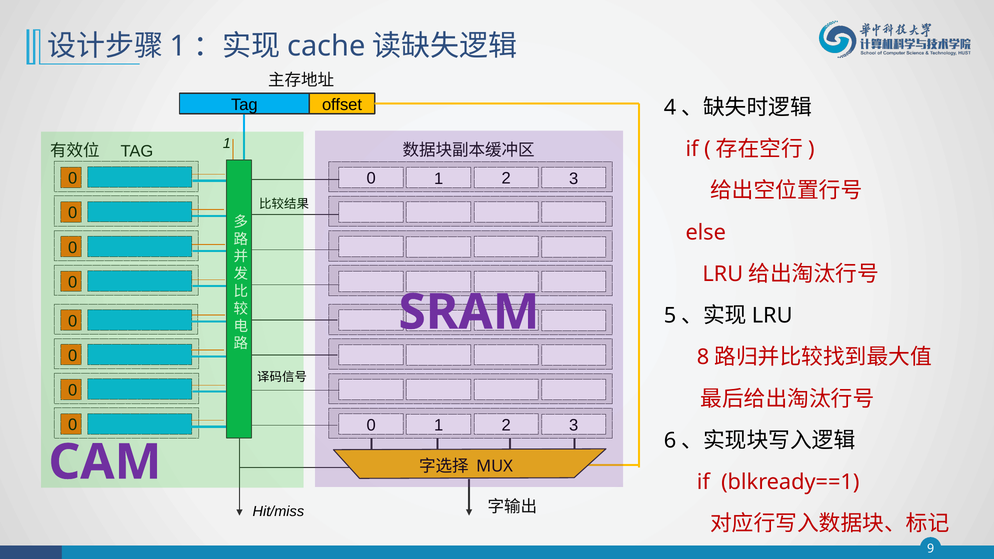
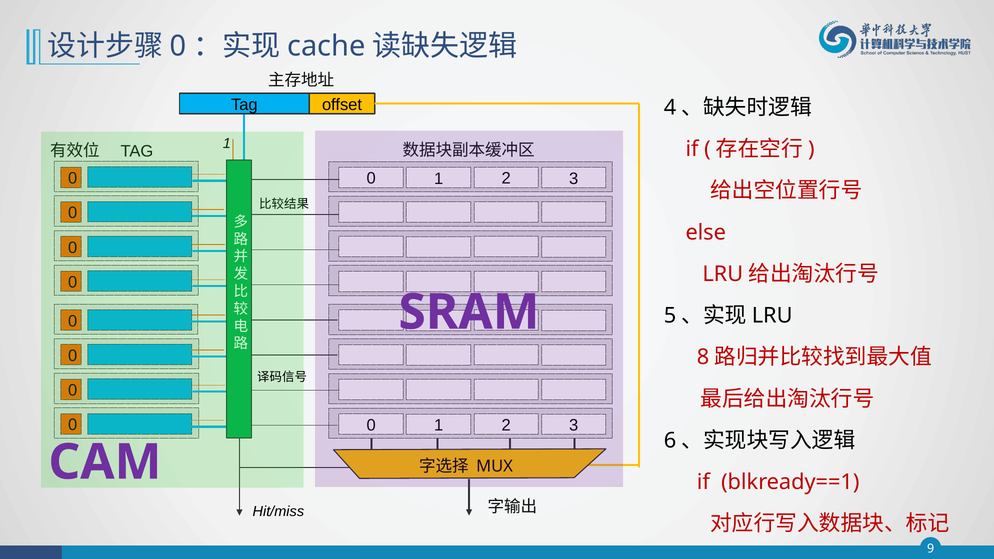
1 at (178, 46): 1 -> 0
